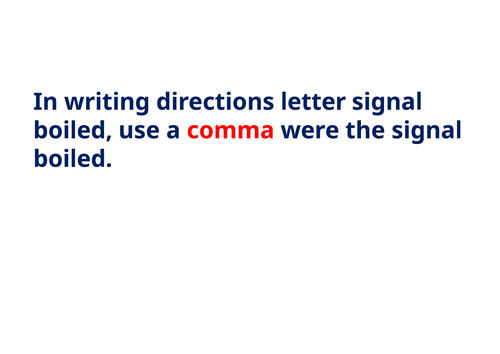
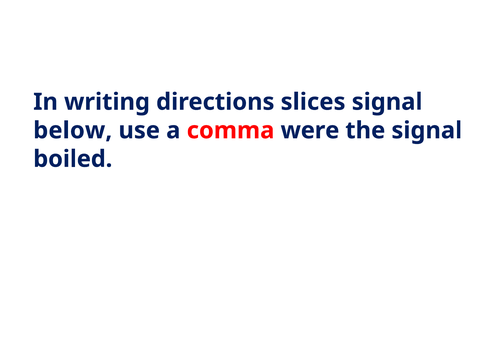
letter: letter -> slices
boiled at (73, 130): boiled -> below
